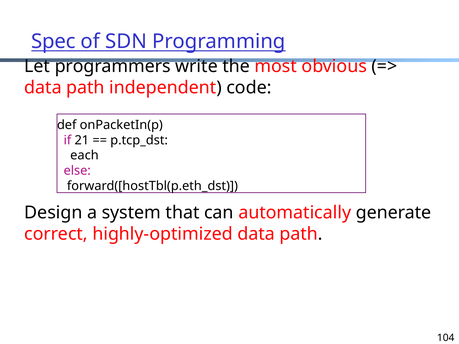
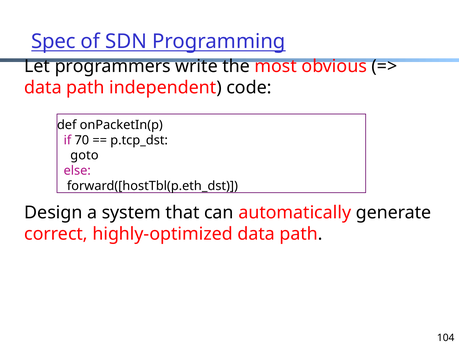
21: 21 -> 70
each: each -> goto
